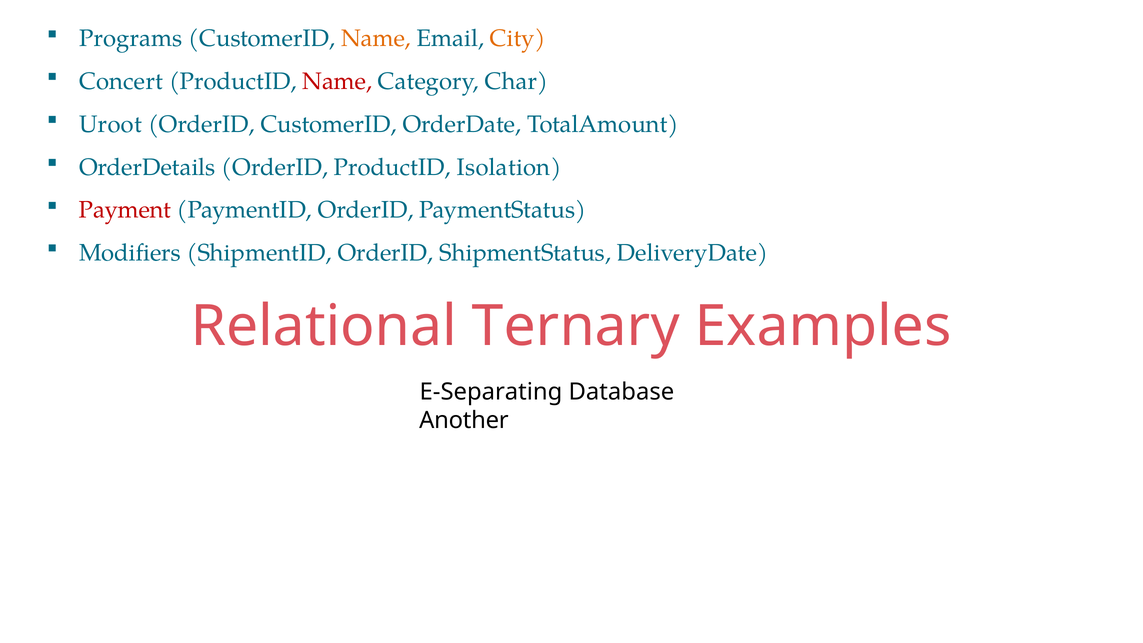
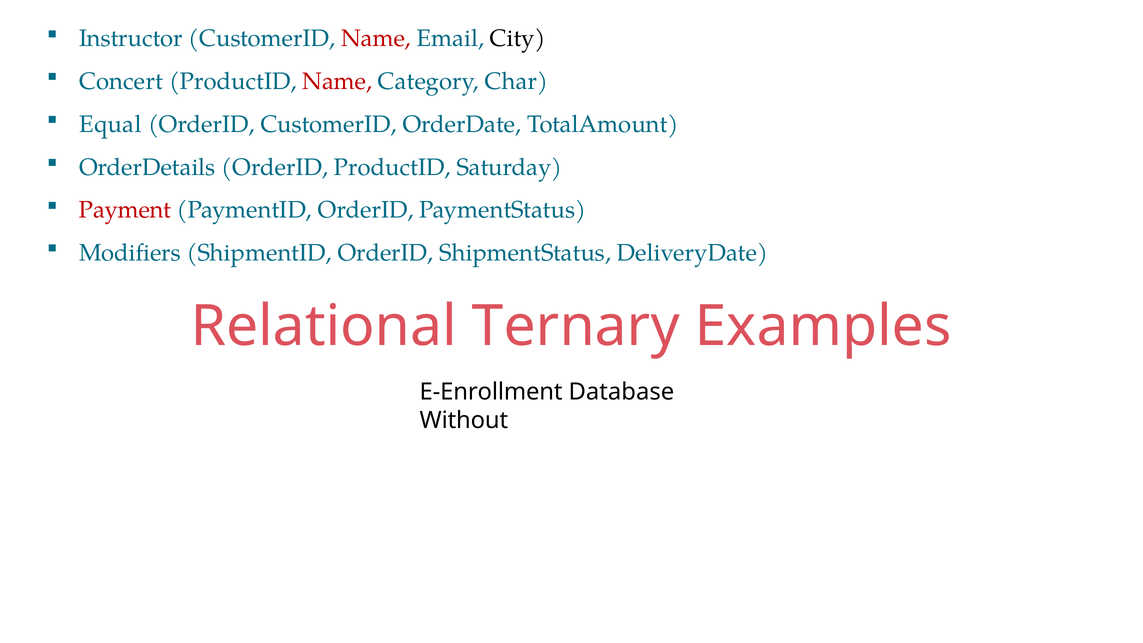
Programs: Programs -> Instructor
Name at (376, 39) colour: orange -> red
City colour: orange -> black
Uroot: Uroot -> Equal
Isolation: Isolation -> Saturday
E-Separating: E-Separating -> E-Enrollment
Another: Another -> Without
